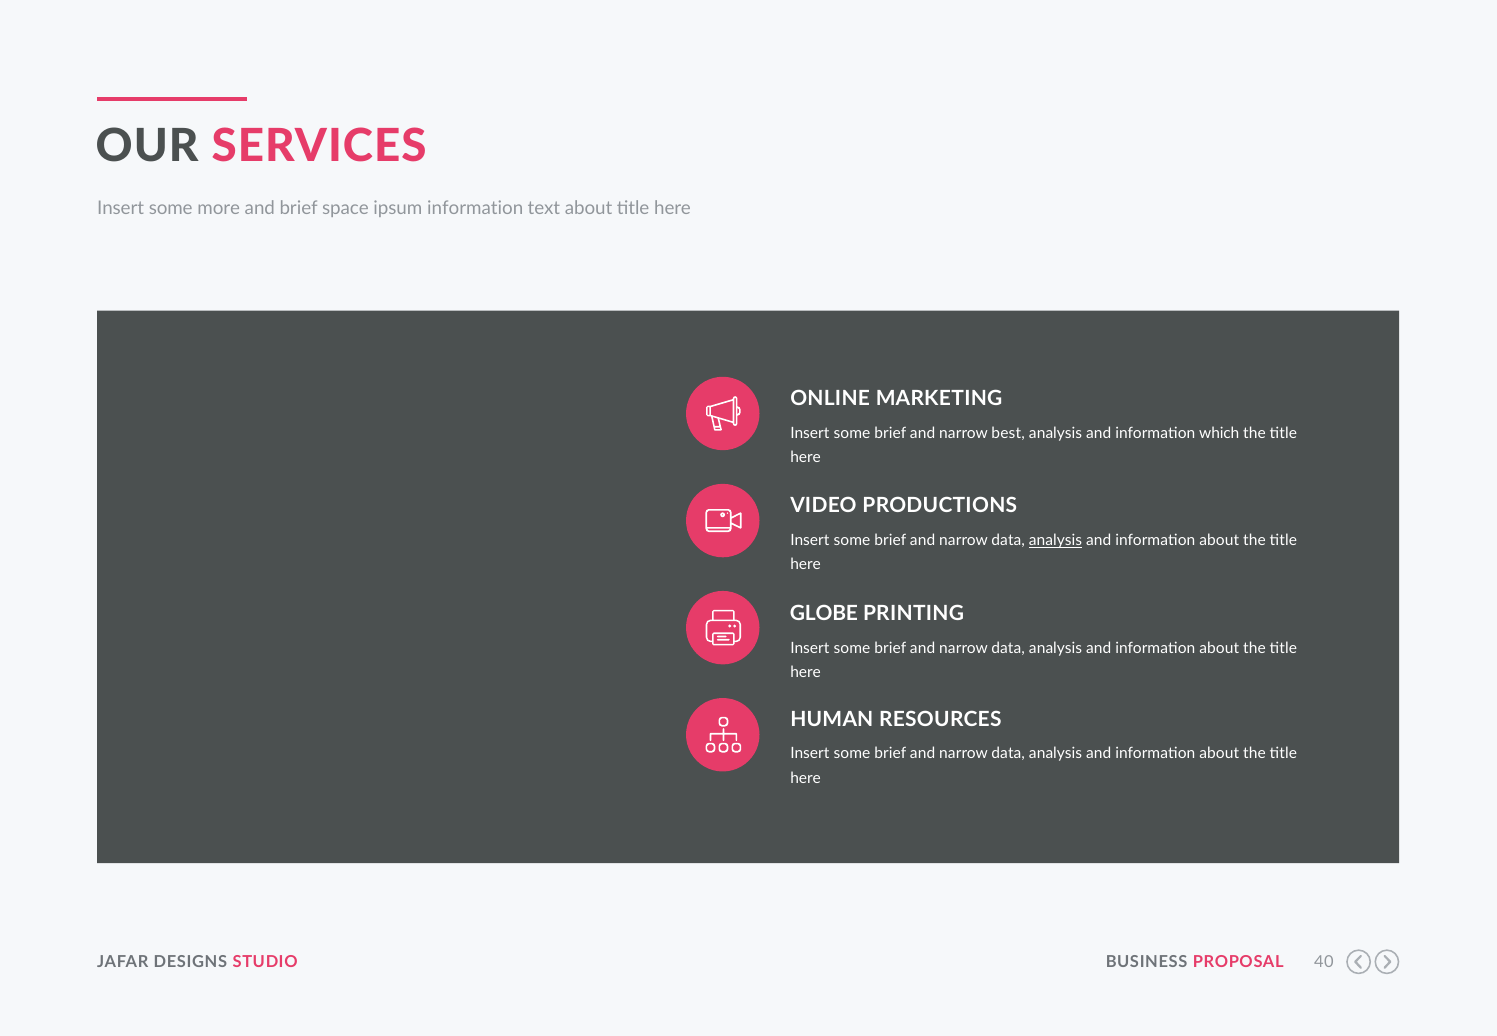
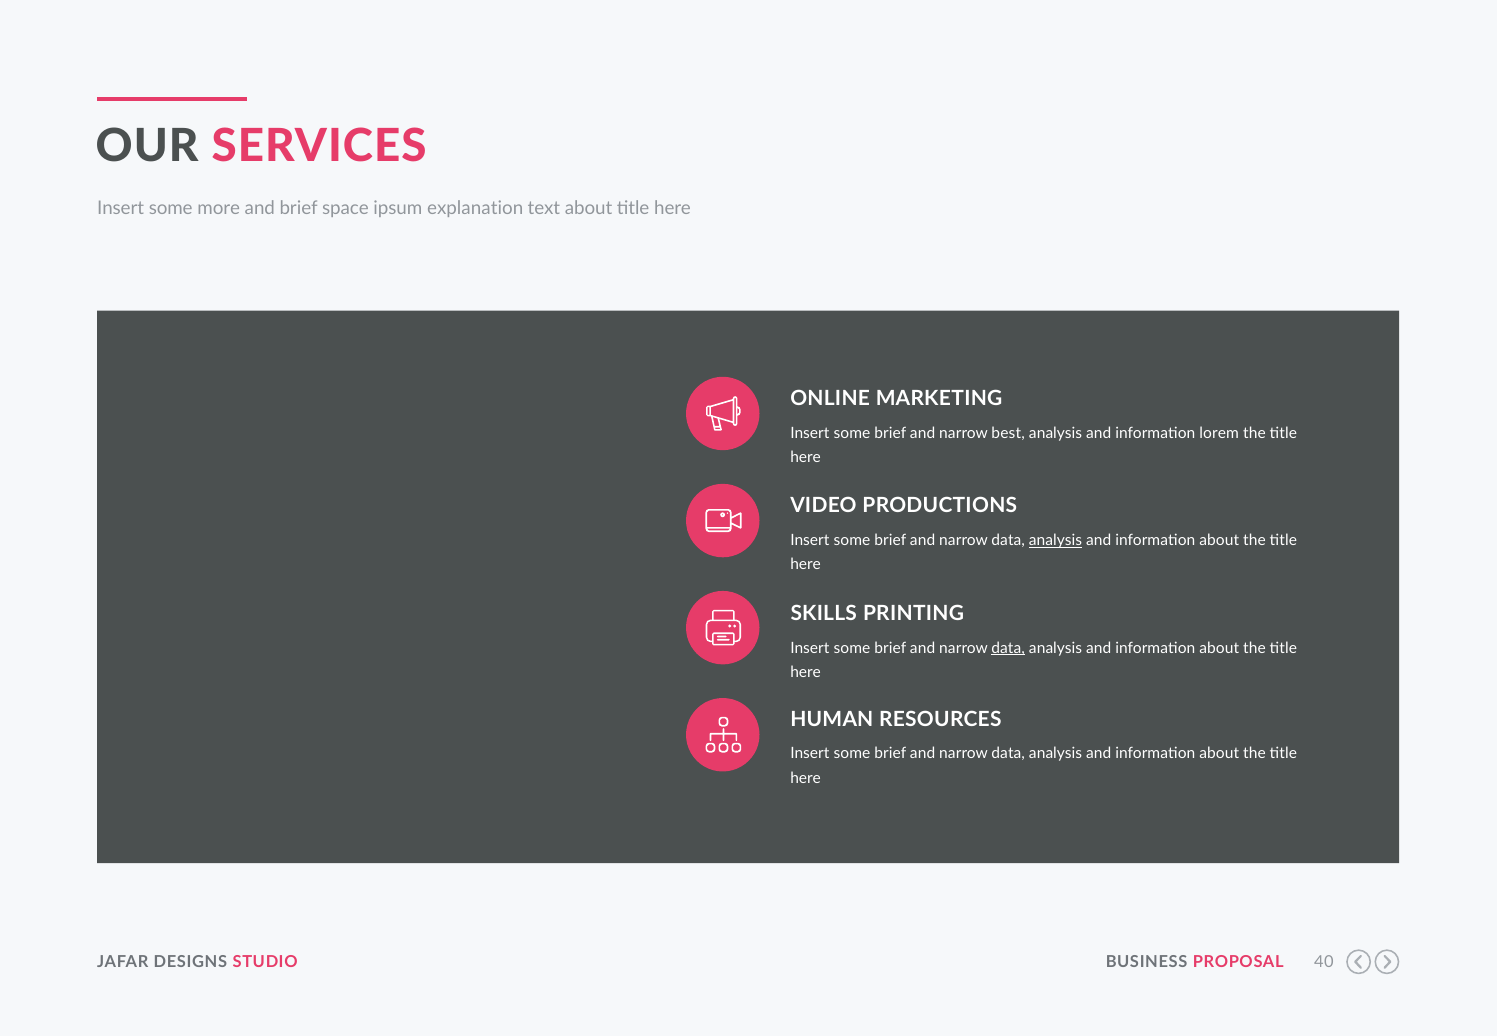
ipsum information: information -> explanation
which: which -> lorem
GLOBE: GLOBE -> SKILLS
data at (1008, 648) underline: none -> present
